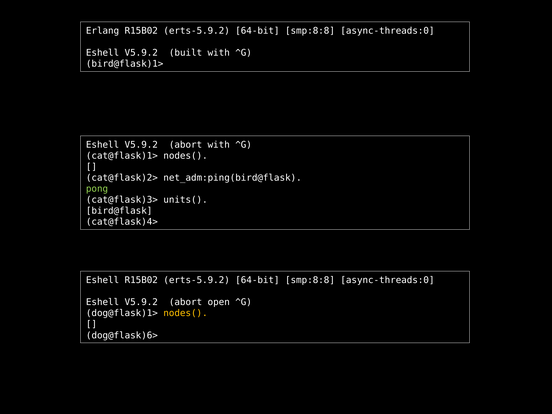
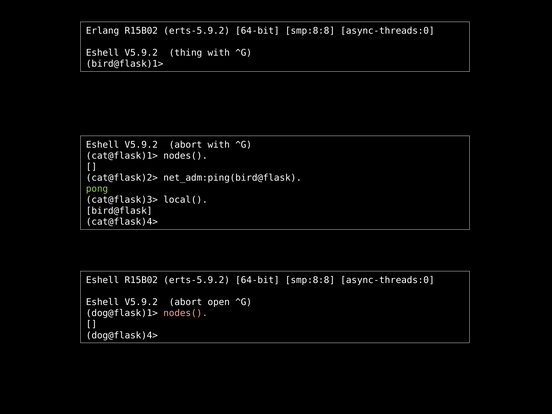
built: built -> thing
units(: units( -> local(
nodes( at (185, 313) colour: yellow -> pink
dog@flask)6>: dog@flask)6> -> dog@flask)4>
